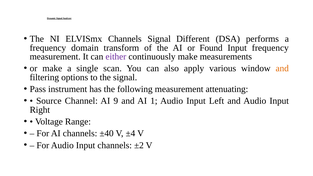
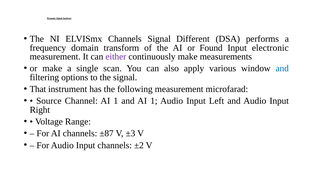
Input frequency: frequency -> electronic
and at (282, 68) colour: orange -> blue
Pass: Pass -> That
attenuating: attenuating -> microfarad
Channel AI 9: 9 -> 1
±40: ±40 -> ±87
±4: ±4 -> ±3
